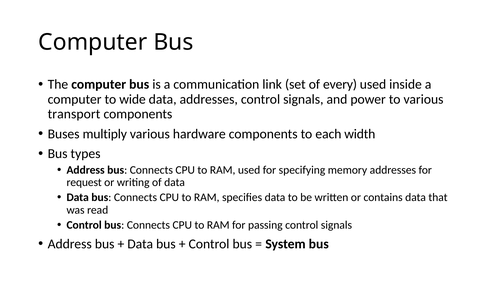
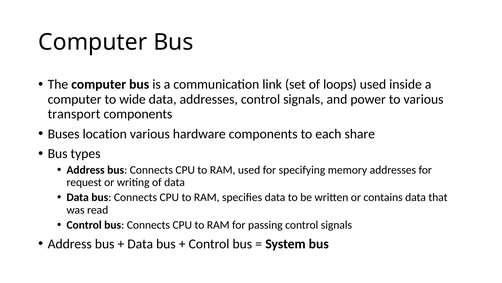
every: every -> loops
multiply: multiply -> location
width: width -> share
